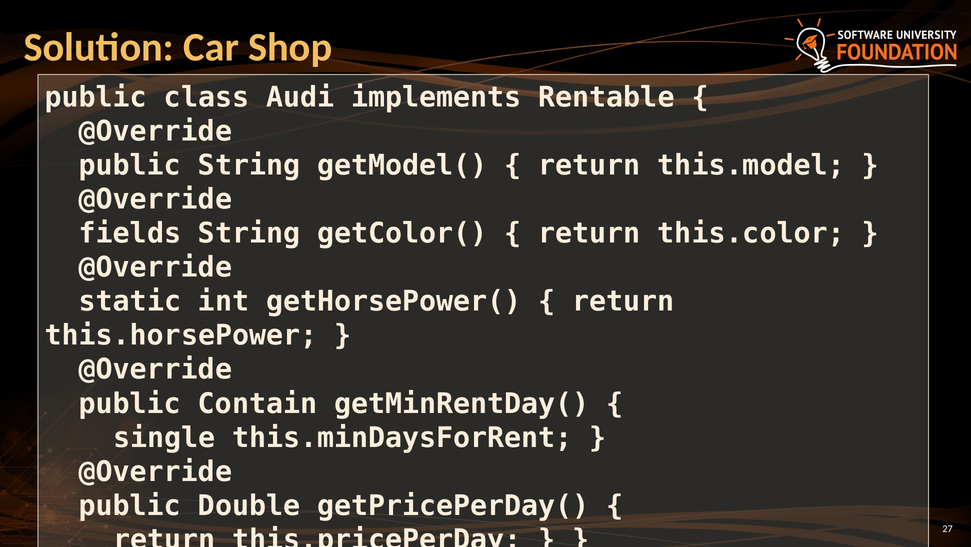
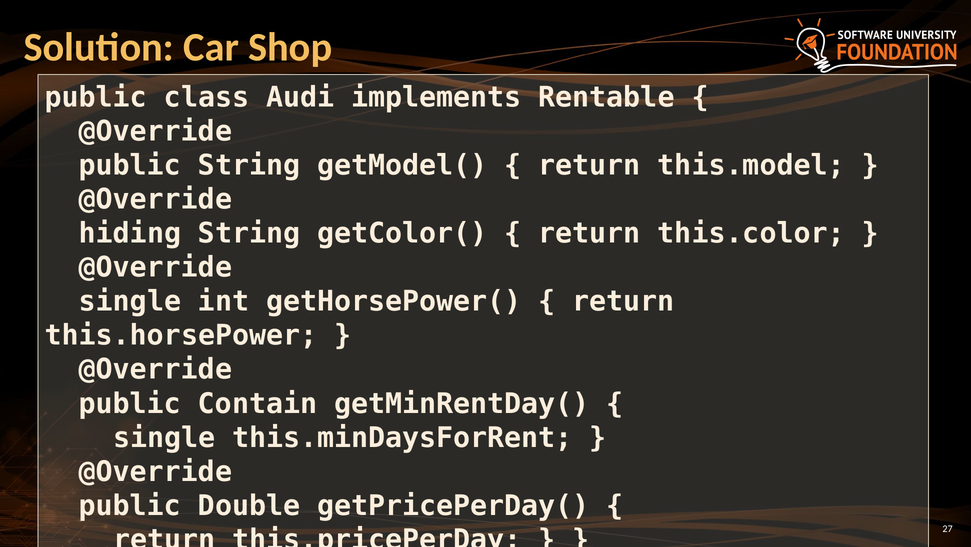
fields: fields -> hiding
static at (130, 301): static -> single
